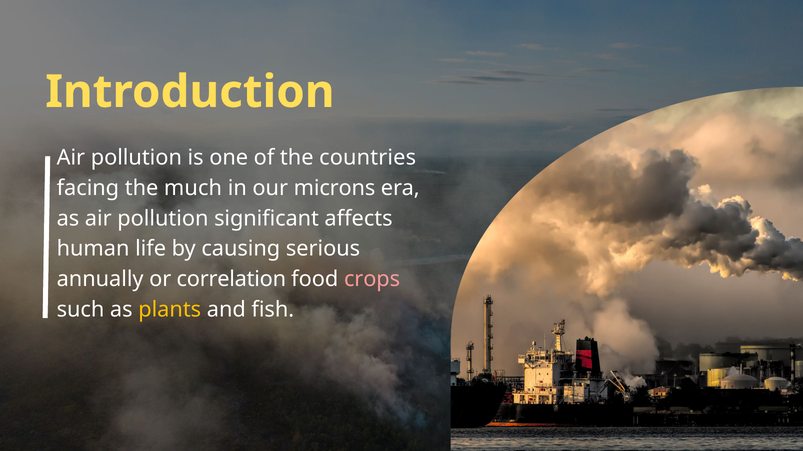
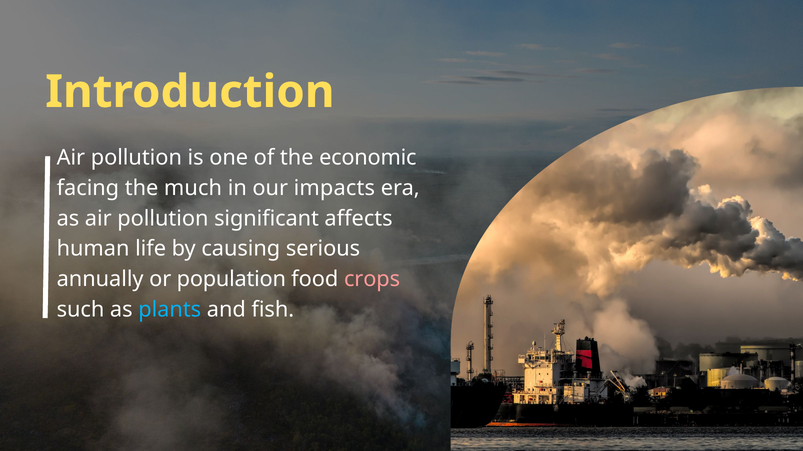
countries: countries -> economic
microns: microns -> impacts
correlation: correlation -> population
plants colour: yellow -> light blue
